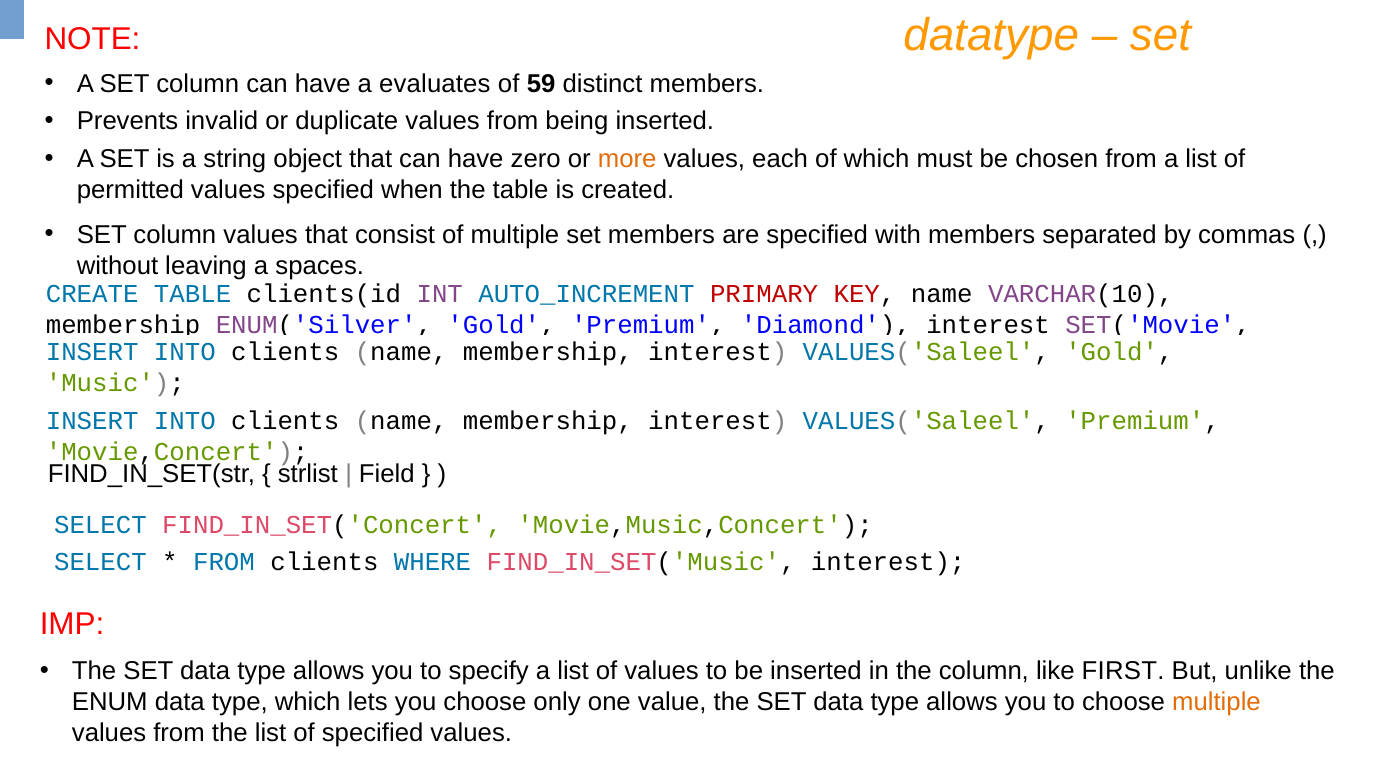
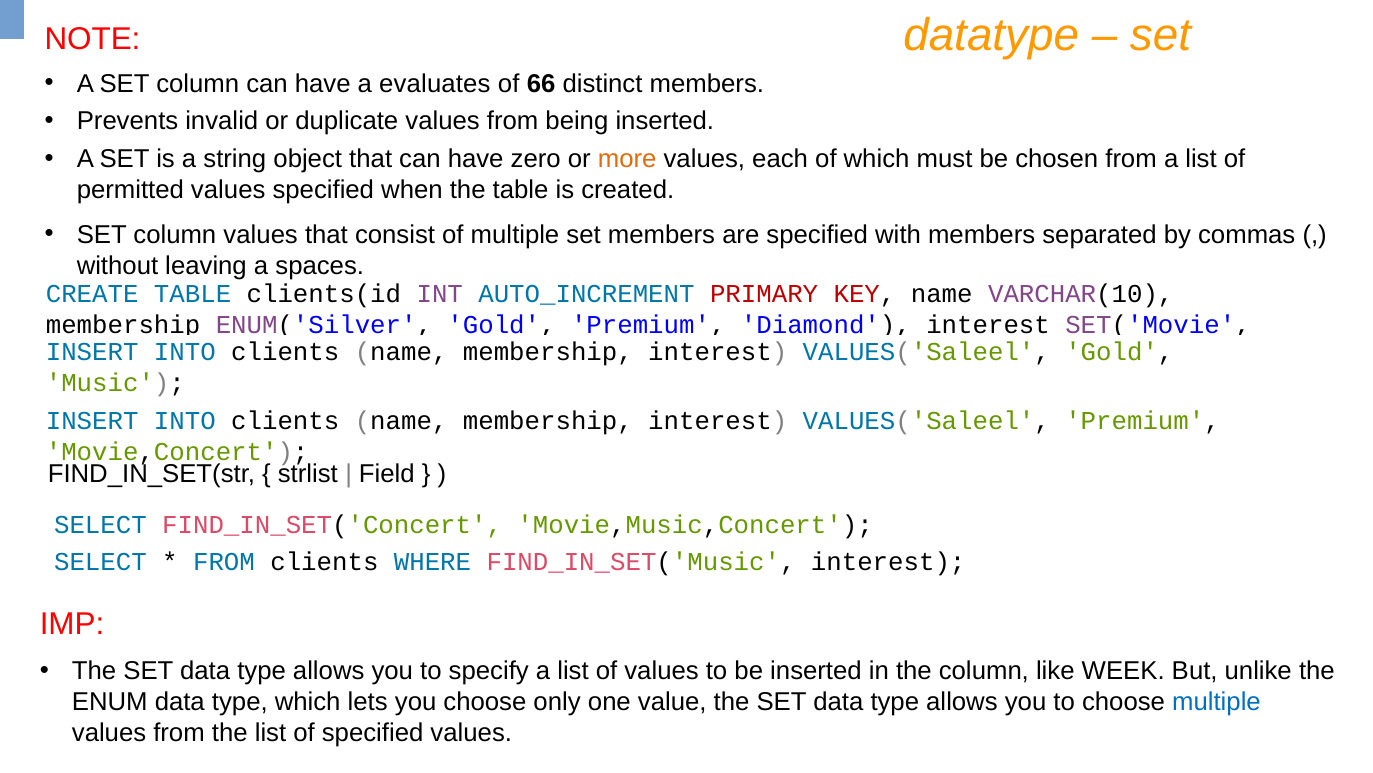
59: 59 -> 66
FIRST: FIRST -> WEEK
multiple at (1216, 702) colour: orange -> blue
